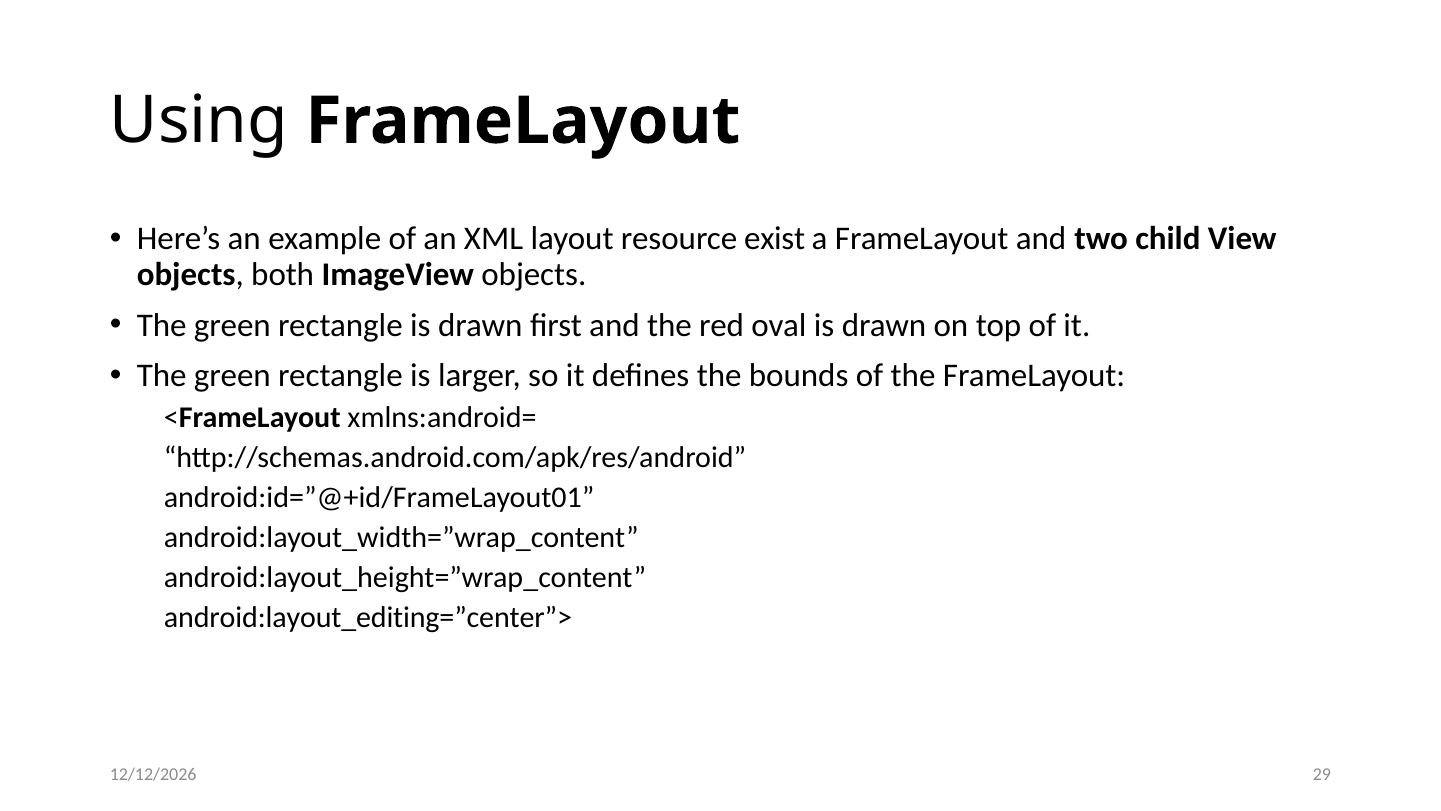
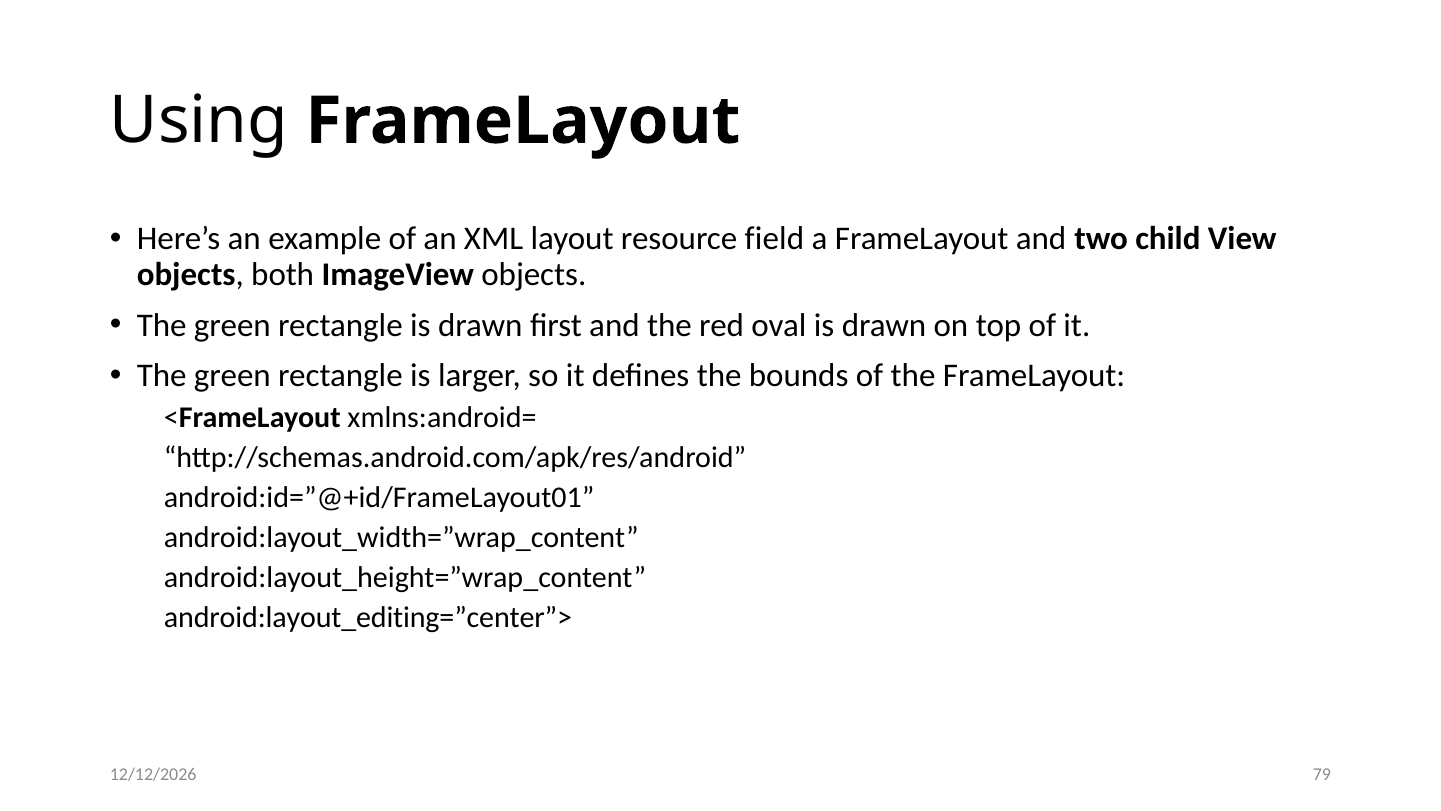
exist: exist -> field
29: 29 -> 79
